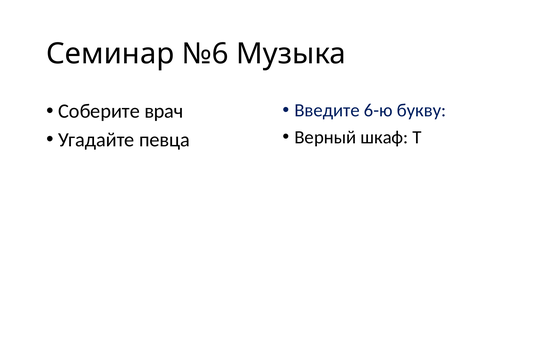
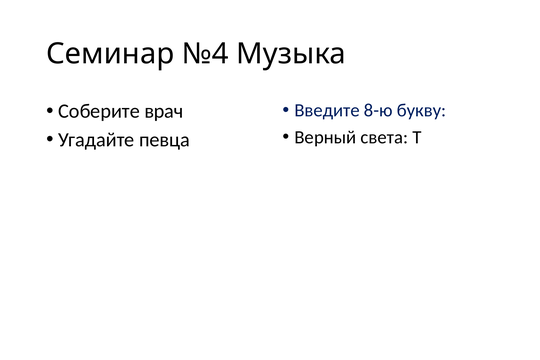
№6: №6 -> №4
6-ю: 6-ю -> 8-ю
шкаф: шкаф -> света
